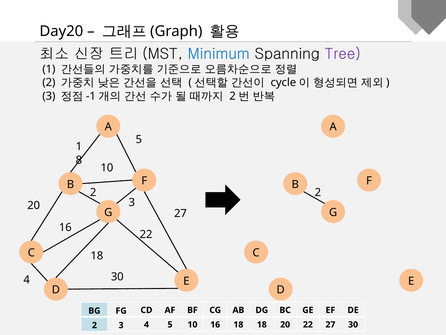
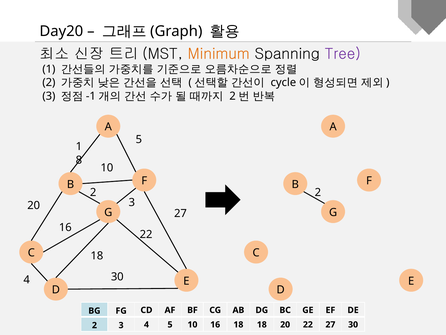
Minimum colour: blue -> orange
